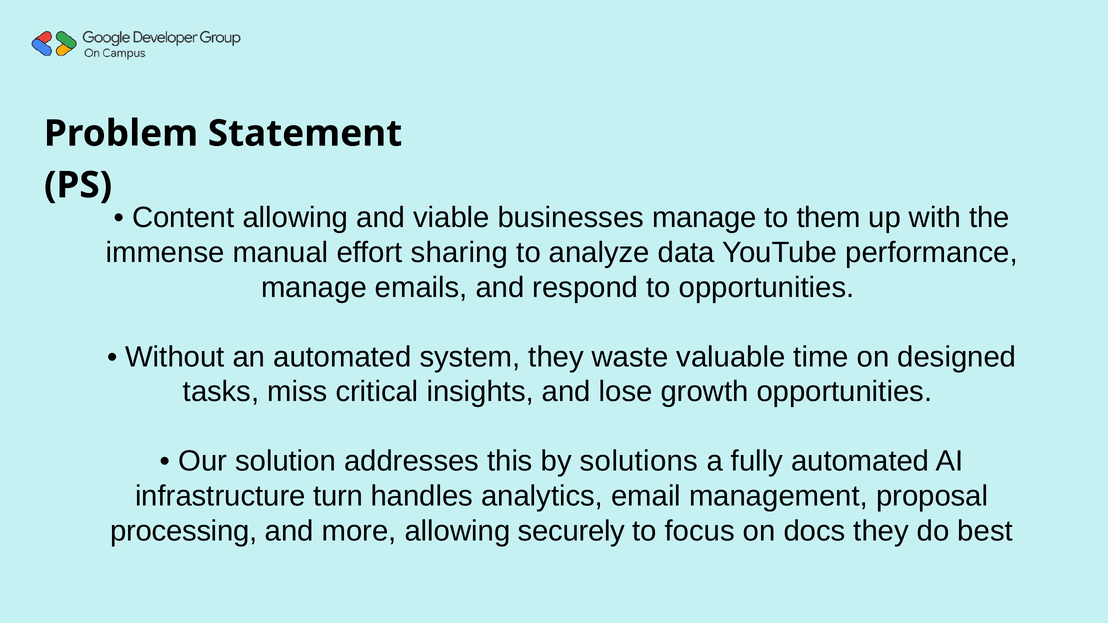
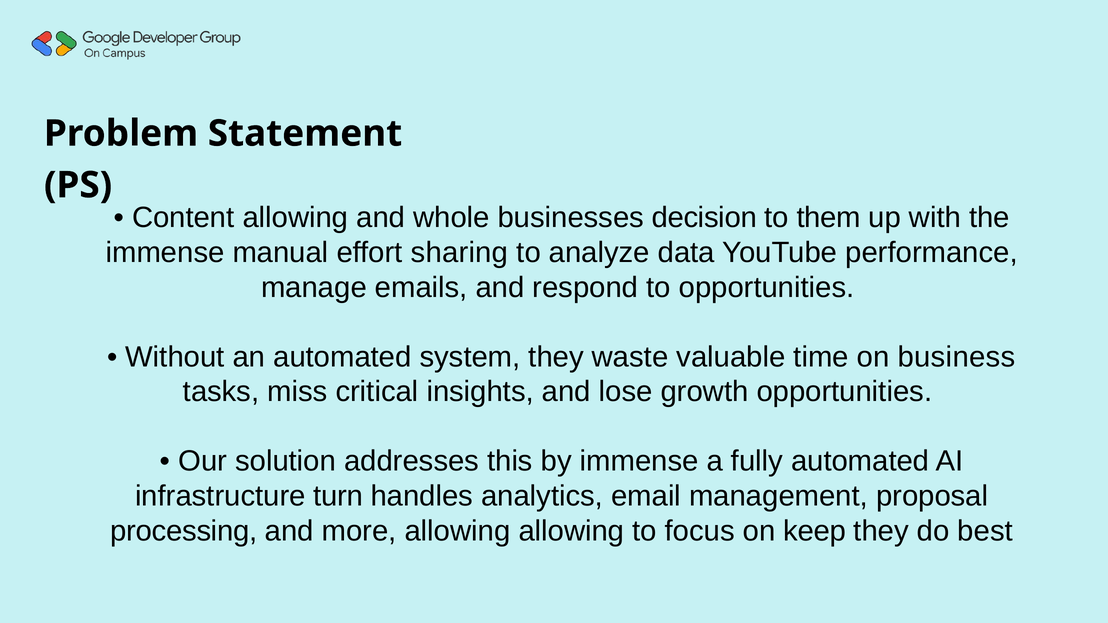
viable: viable -> whole
businesses manage: manage -> decision
designed: designed -> business
by solutions: solutions -> immense
allowing securely: securely -> allowing
docs: docs -> keep
